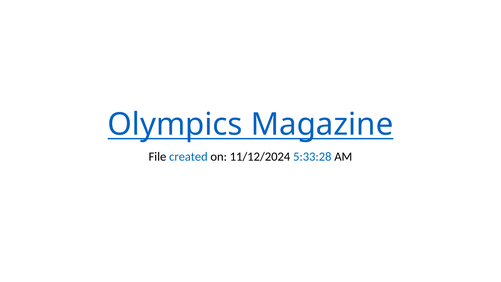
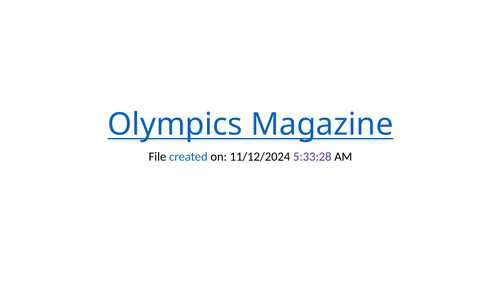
5:33:28 colour: blue -> purple
